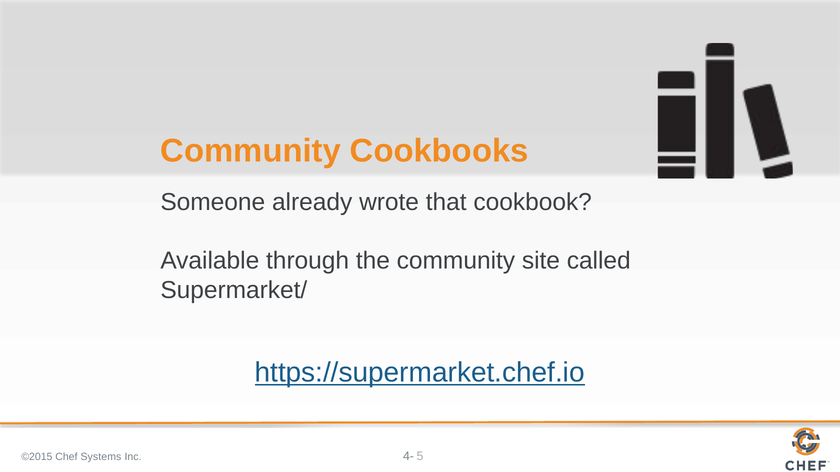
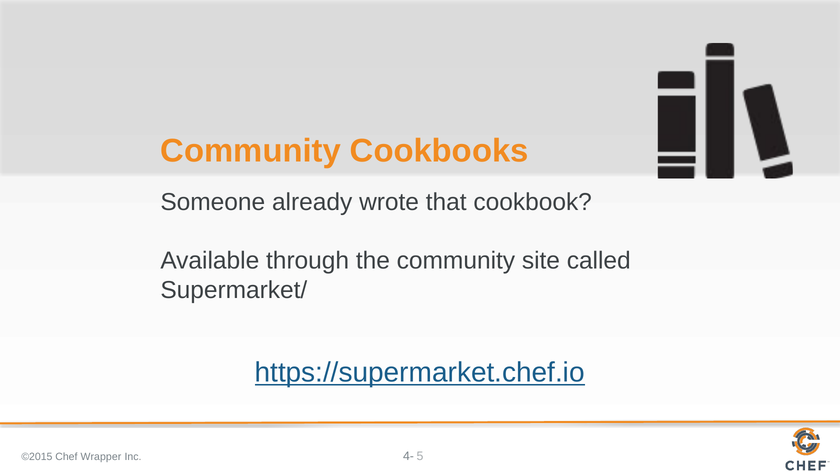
Systems: Systems -> Wrapper
